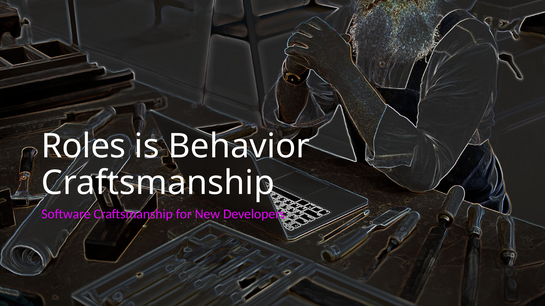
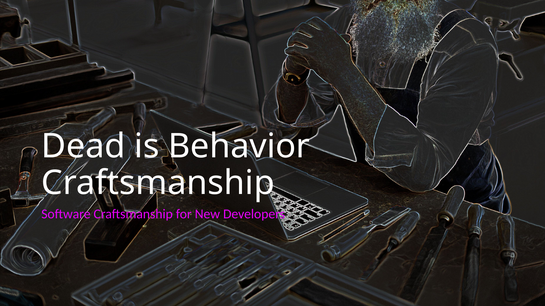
Roles: Roles -> Dead
